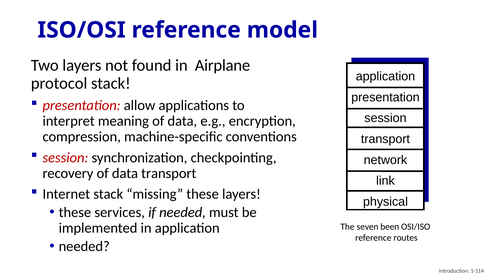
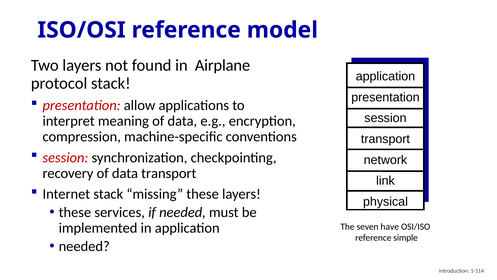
been: been -> have
routes: routes -> simple
